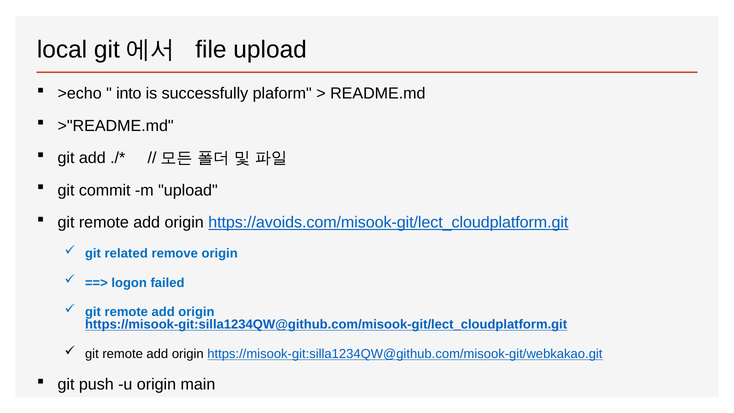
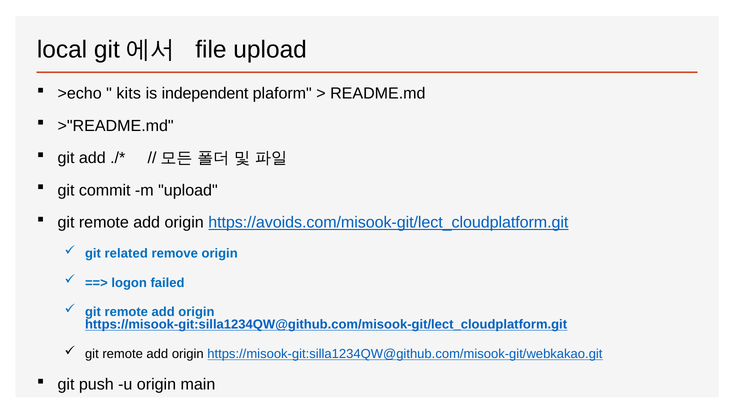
into: into -> kits
successfully: successfully -> independent
